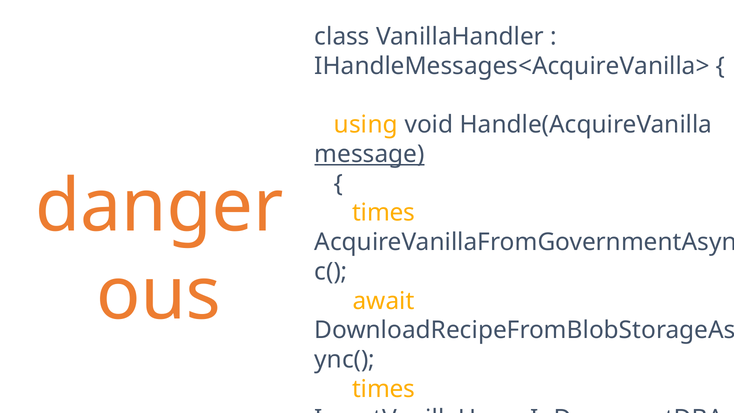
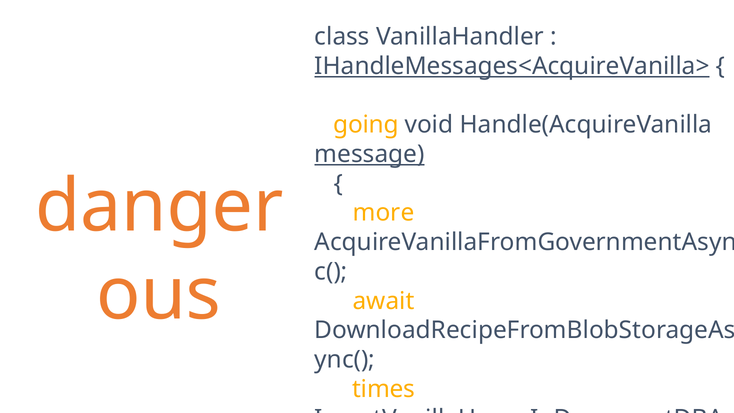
IHandleMessages<AcquireVanilla> underline: none -> present
using: using -> going
times at (384, 213): times -> more
